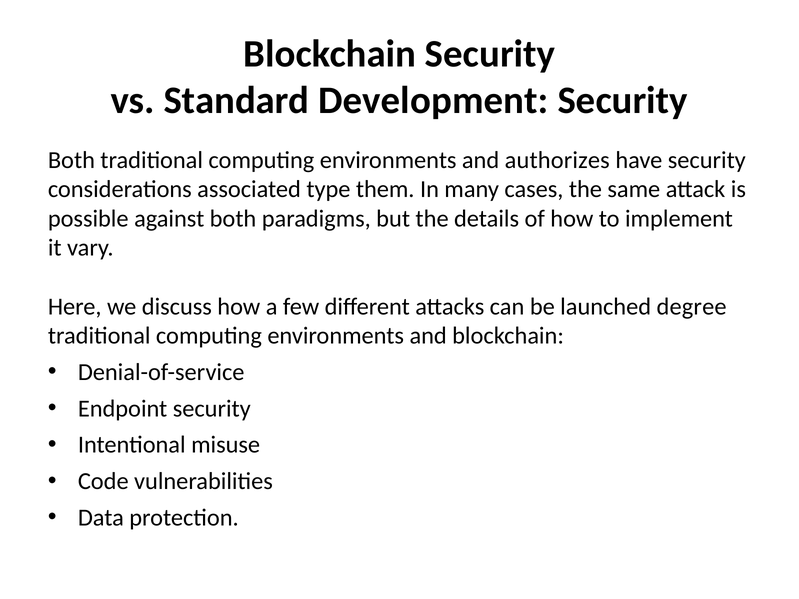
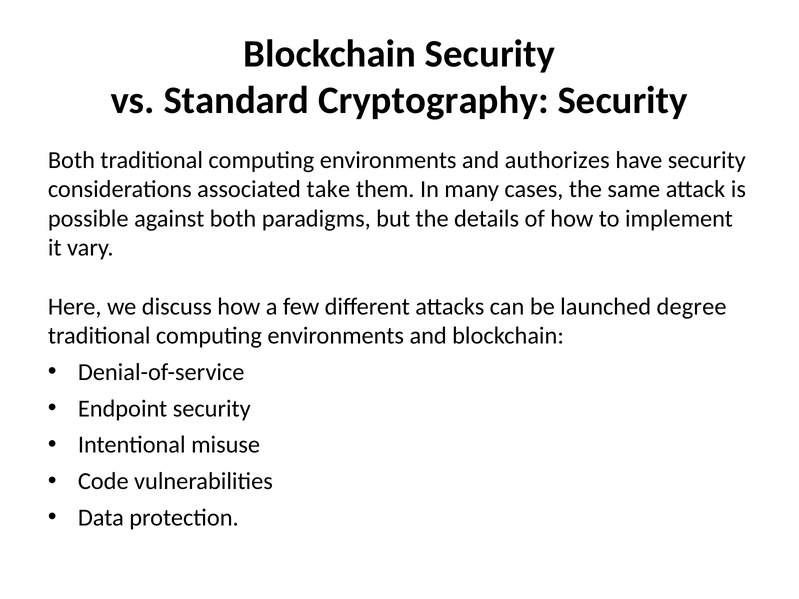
Development: Development -> Cryptography
type: type -> take
